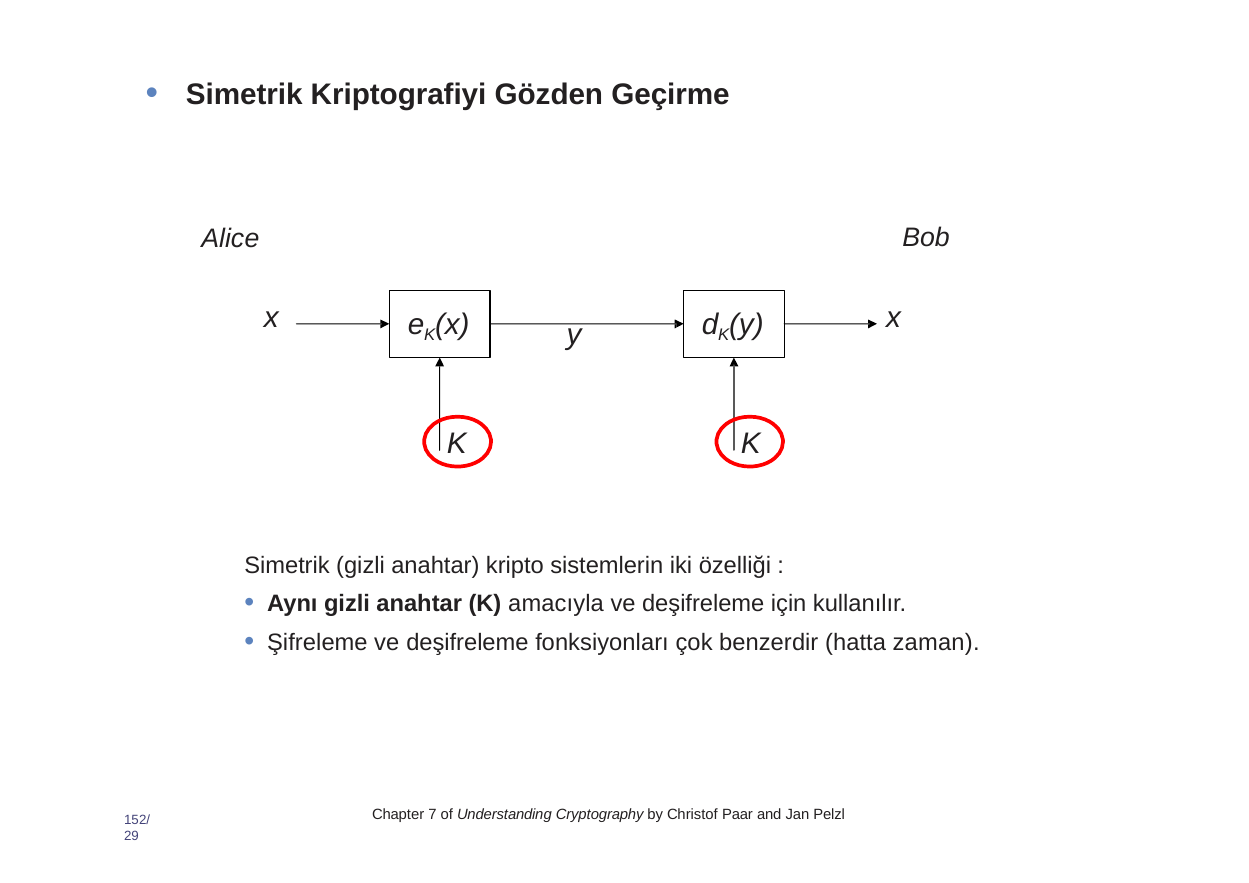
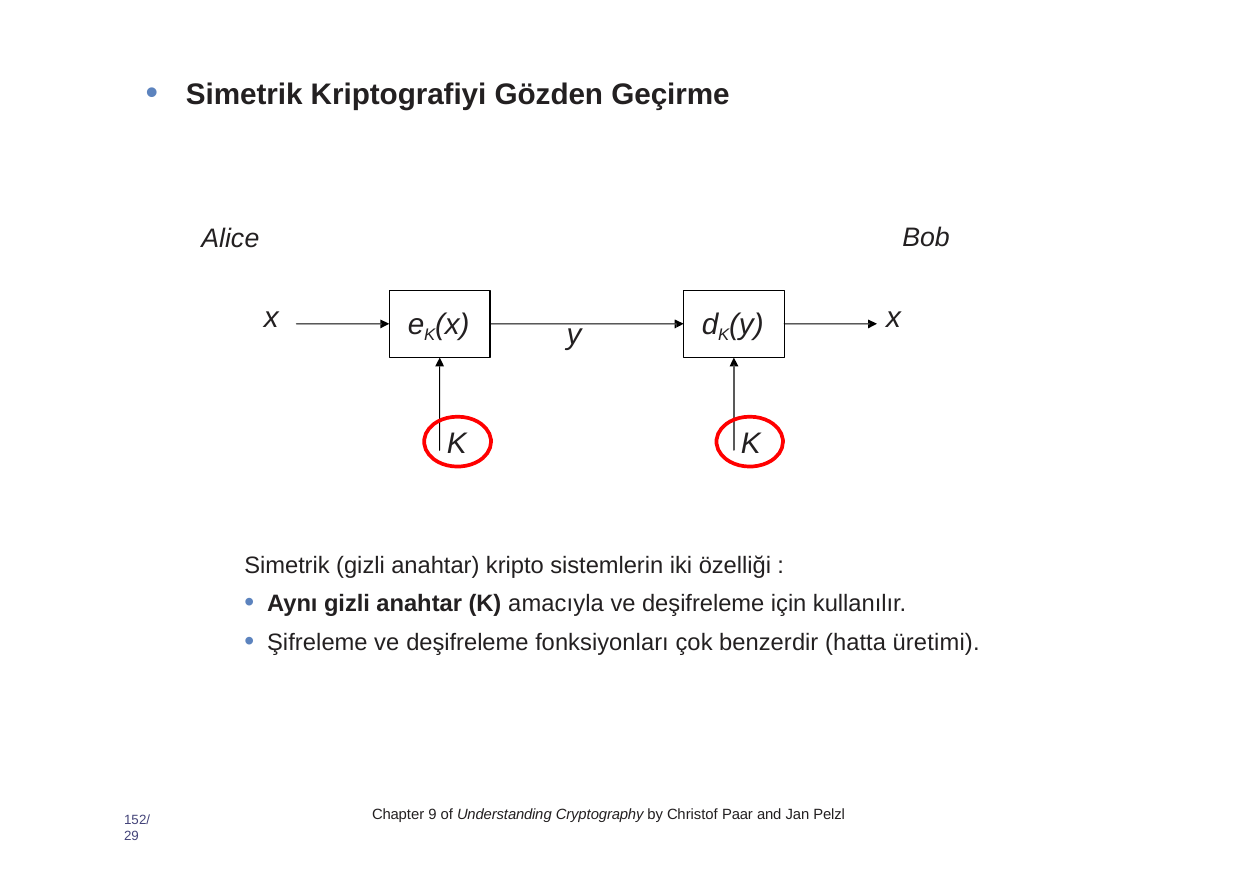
zaman: zaman -> üretimi
7: 7 -> 9
